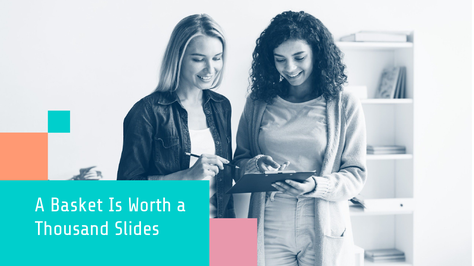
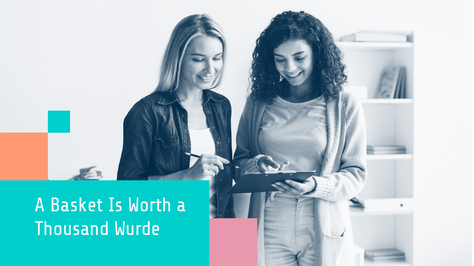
Slides: Slides -> Wurde
